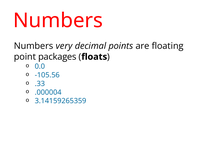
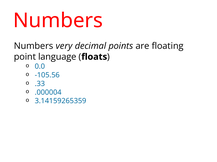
packages: packages -> language
